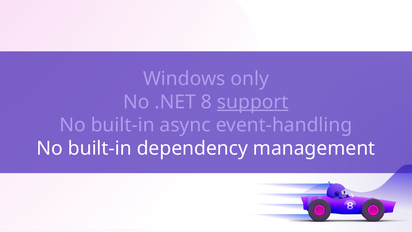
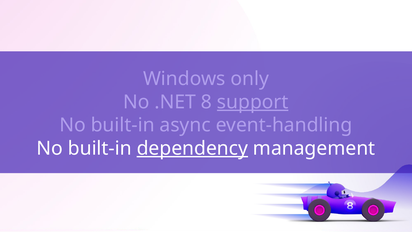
dependency underline: none -> present
